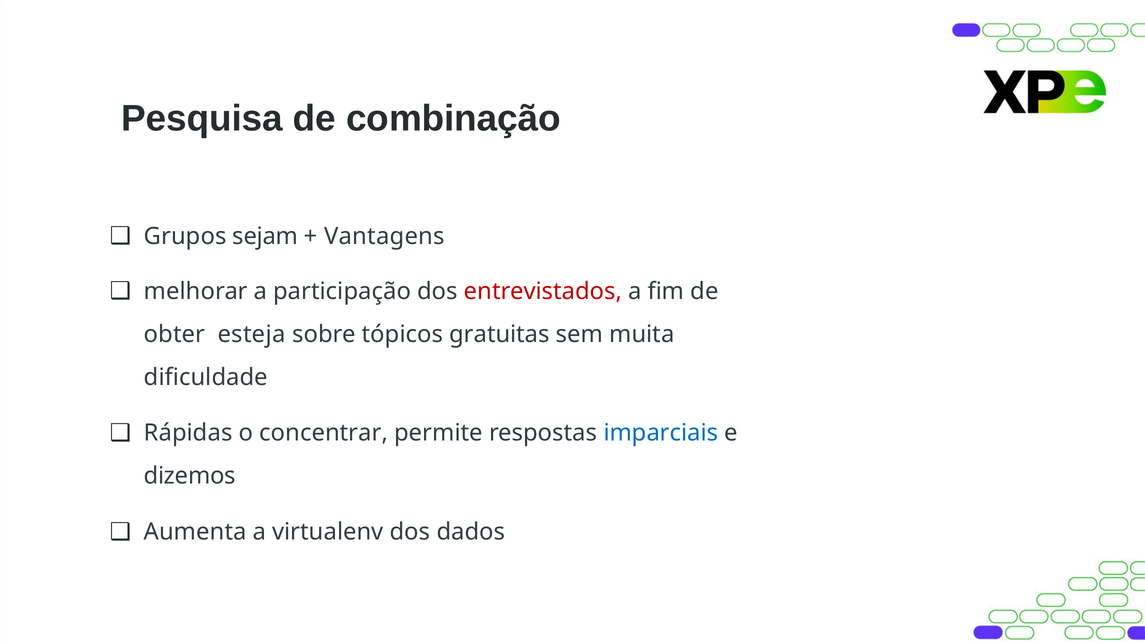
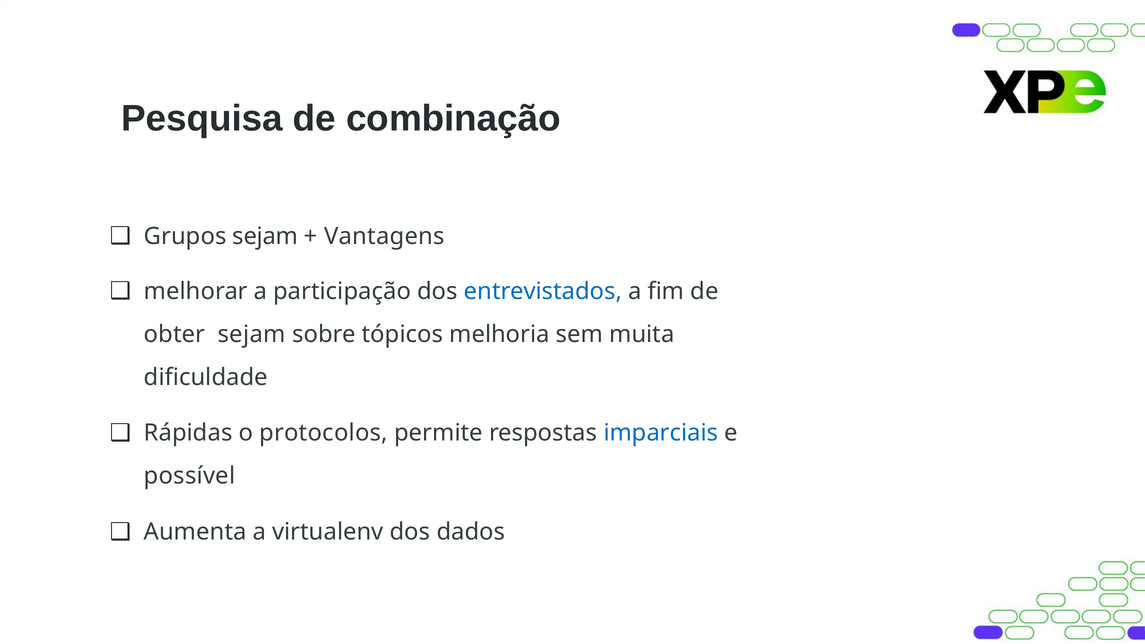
entrevistados colour: red -> blue
obter esteja: esteja -> sejam
gratuitas: gratuitas -> melhoria
concentrar: concentrar -> protocolos
dizemos: dizemos -> possível
